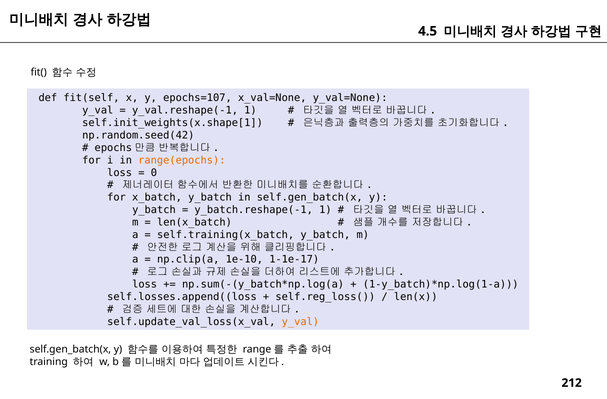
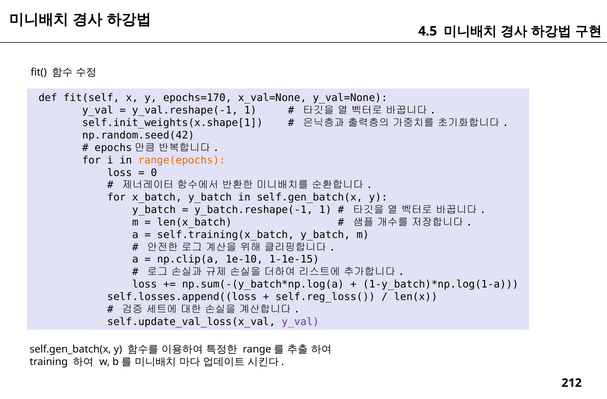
epochs=107: epochs=107 -> epochs=170
1-1e-17: 1-1e-17 -> 1-1e-15
y_val at (300, 321) colour: orange -> purple
